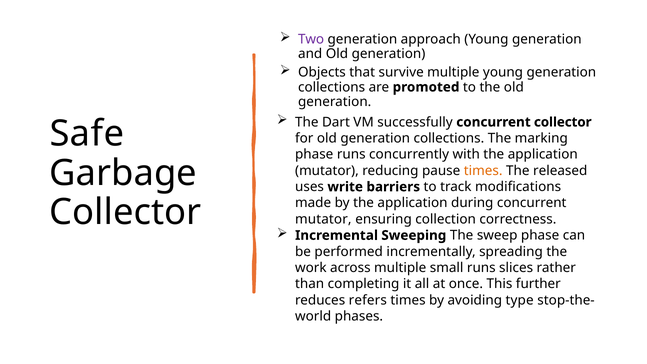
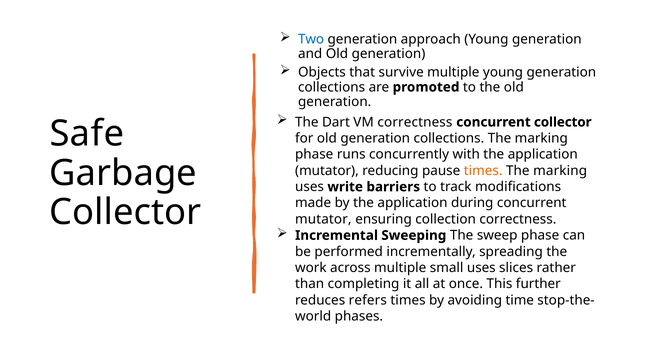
Two colour: purple -> blue
VM successfully: successfully -> correctness
released at (560, 171): released -> marking
small runs: runs -> uses
type: type -> time
